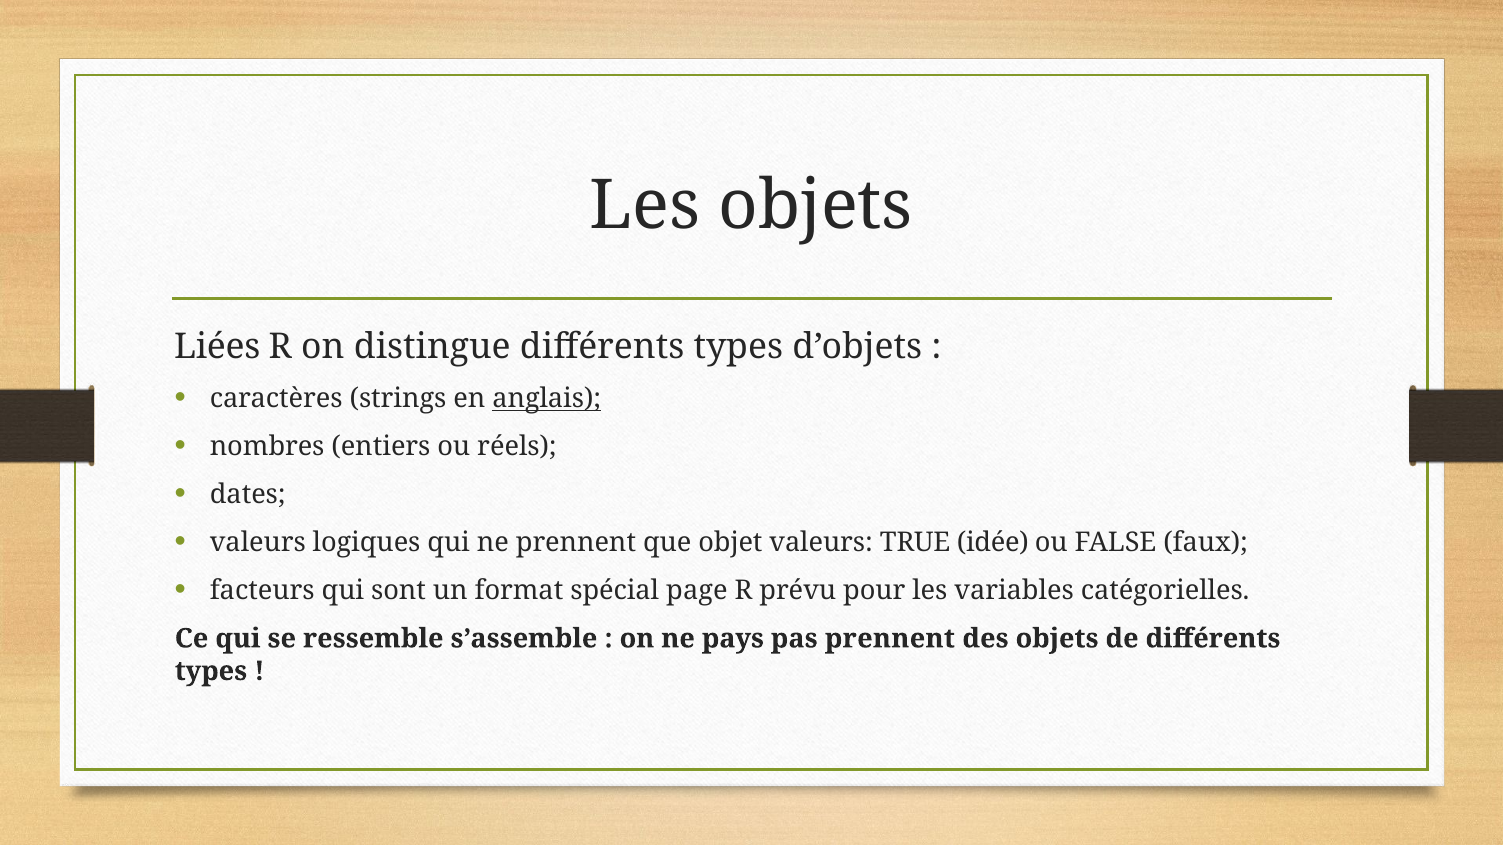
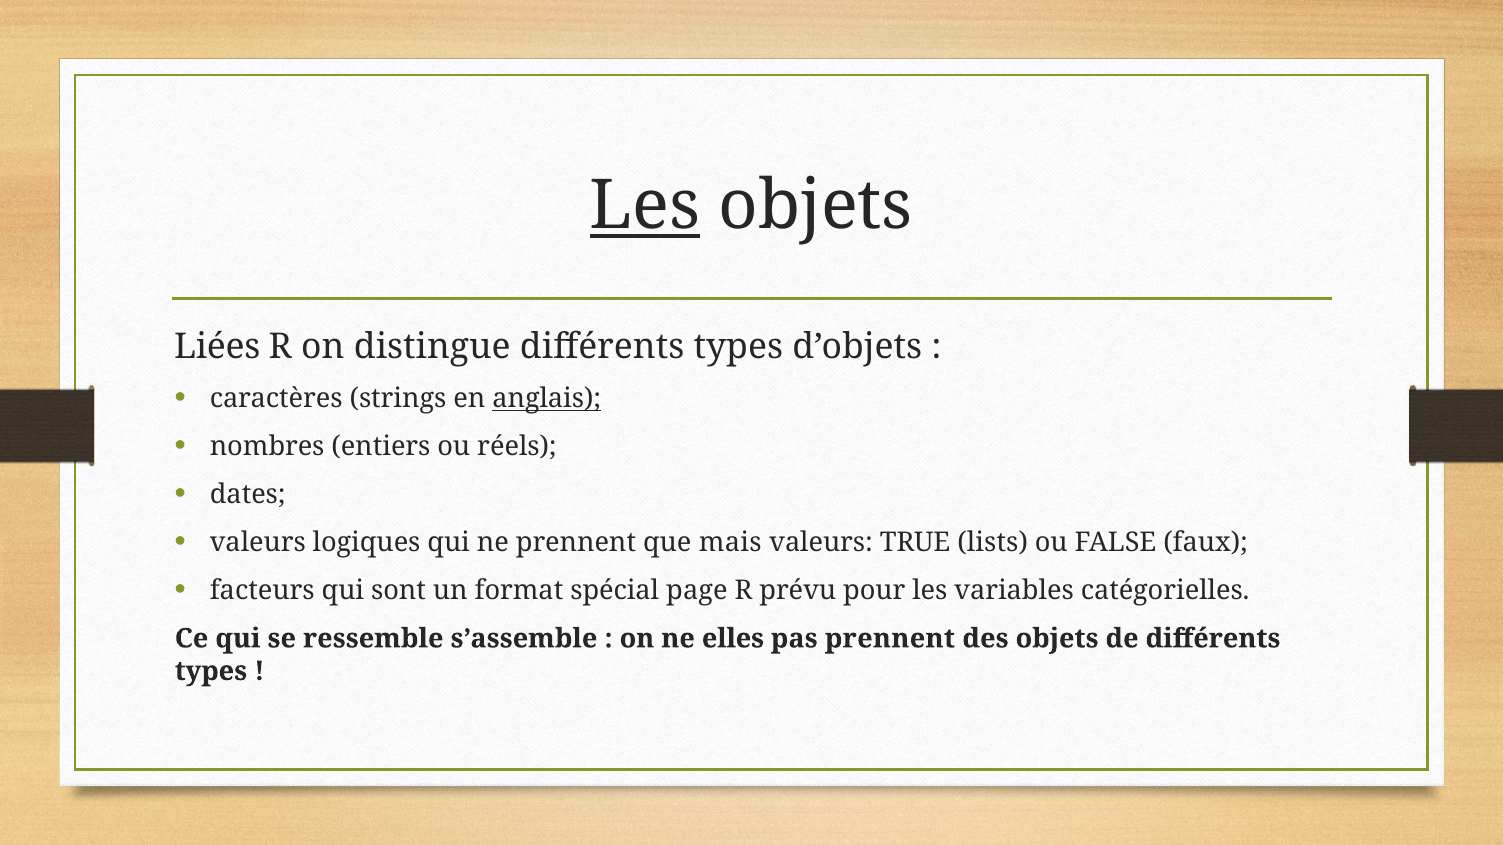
Les at (645, 206) underline: none -> present
objet: objet -> mais
idée: idée -> lists
pays: pays -> elles
